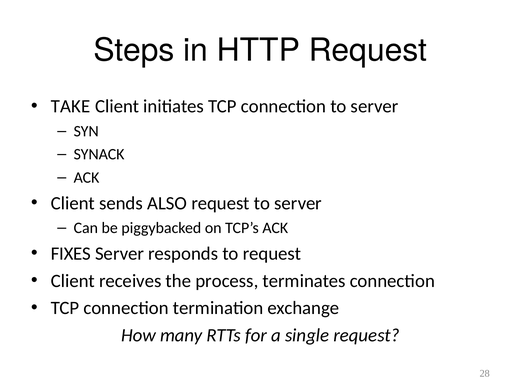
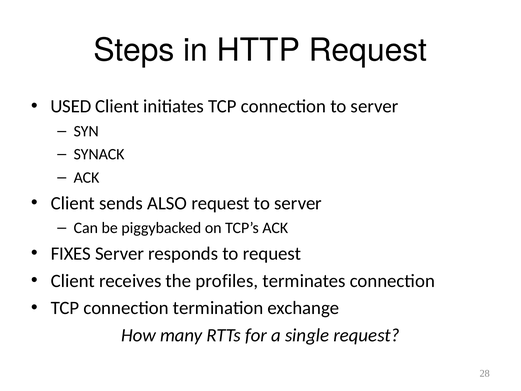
TAKE: TAKE -> USED
process: process -> profiles
